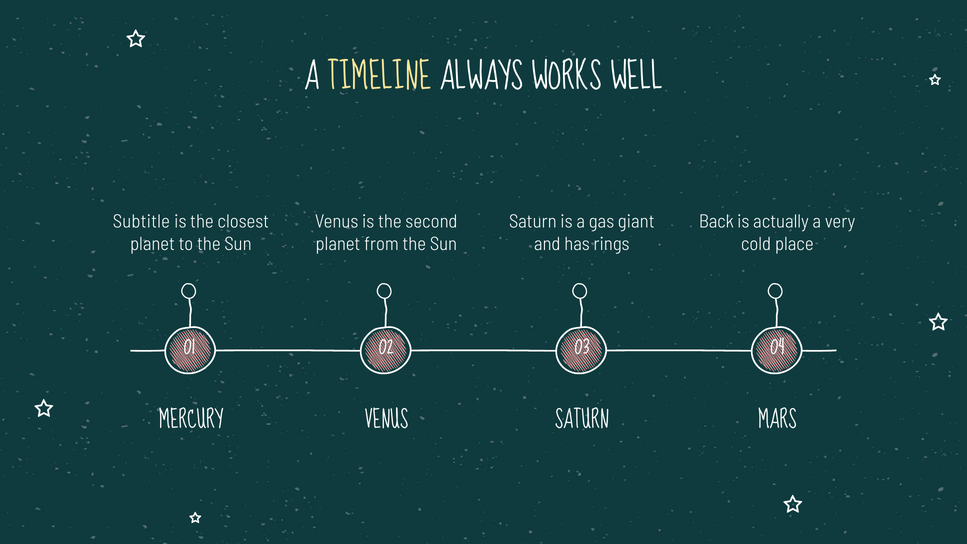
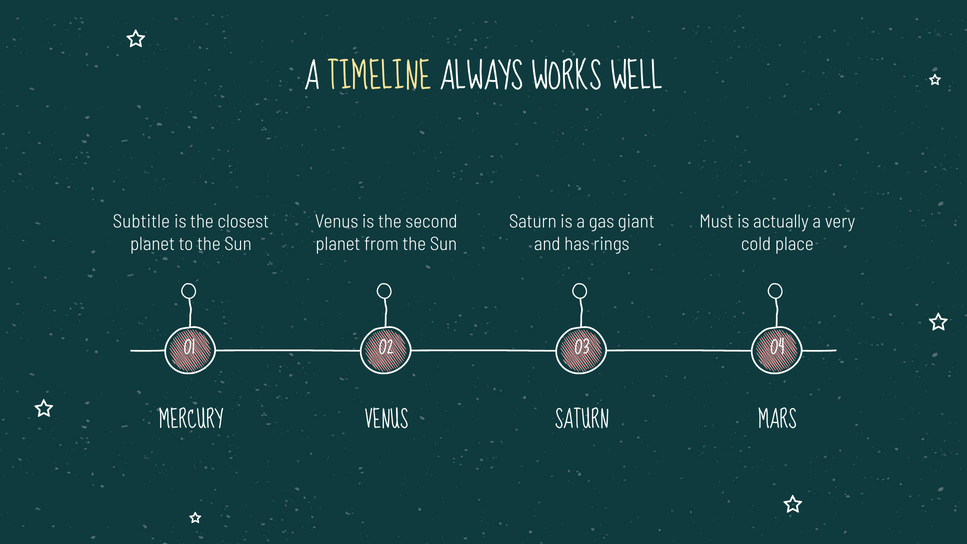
Back: Back -> Must
